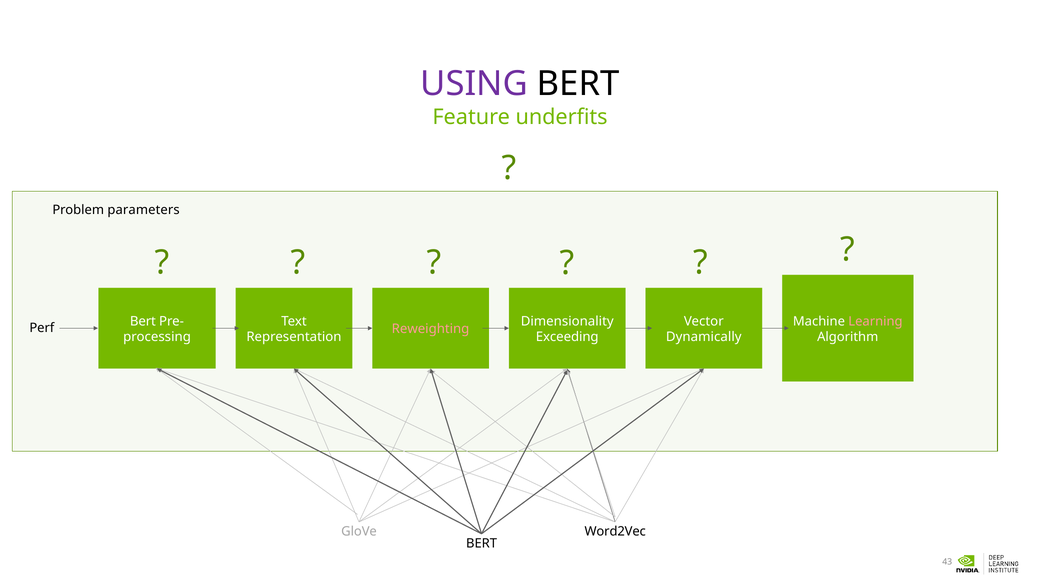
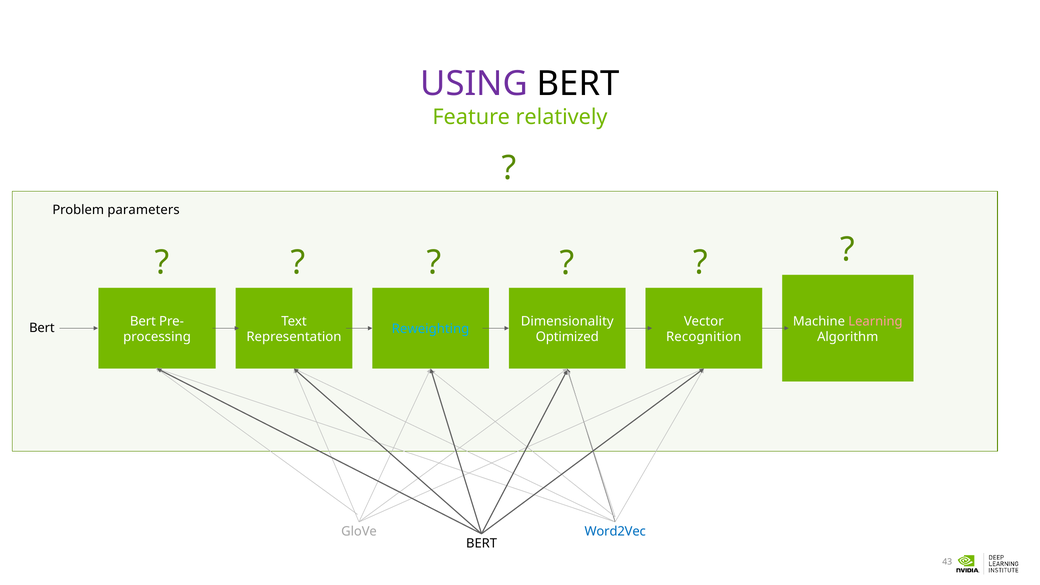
underfits: underfits -> relatively
Perf at (42, 328): Perf -> Bert
Reweighting colour: pink -> light blue
Exceeding: Exceeding -> Optimized
Dynamically: Dynamically -> Recognition
Word2Vec colour: black -> blue
